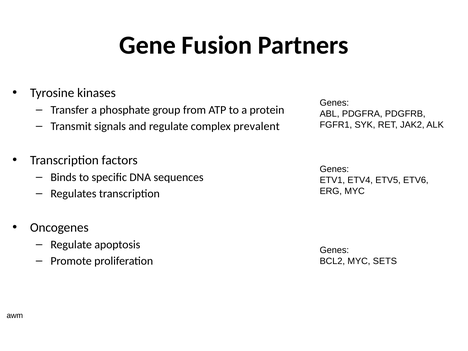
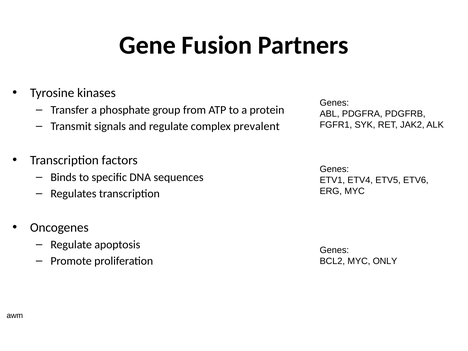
SETS: SETS -> ONLY
